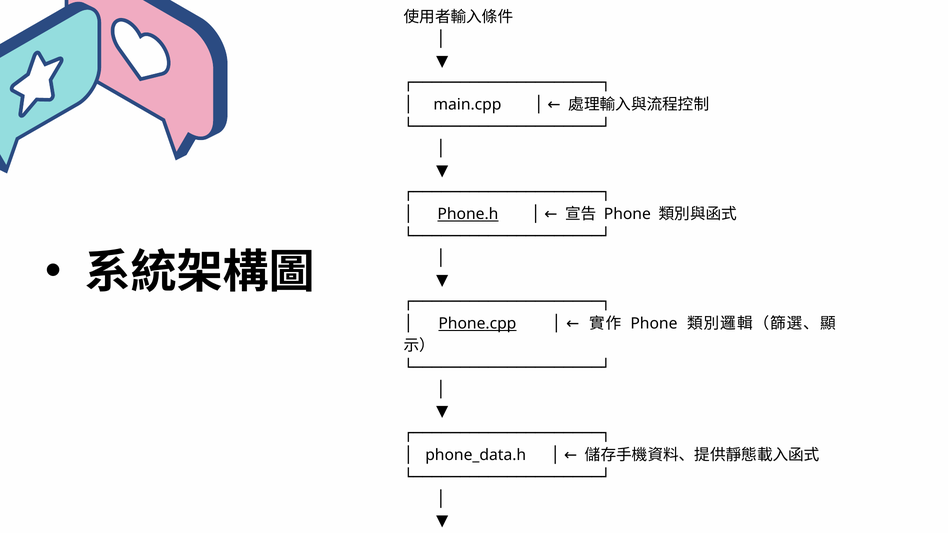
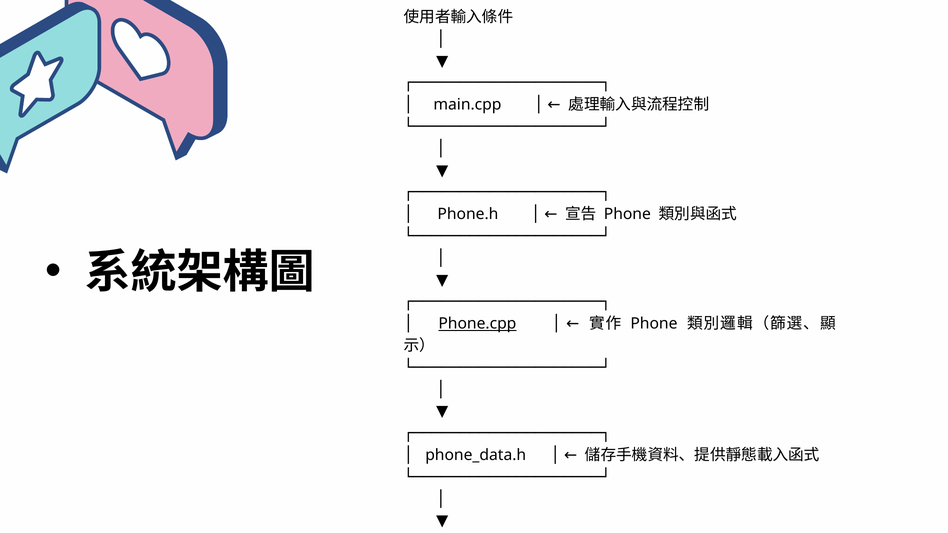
Phone.h underline: present -> none
